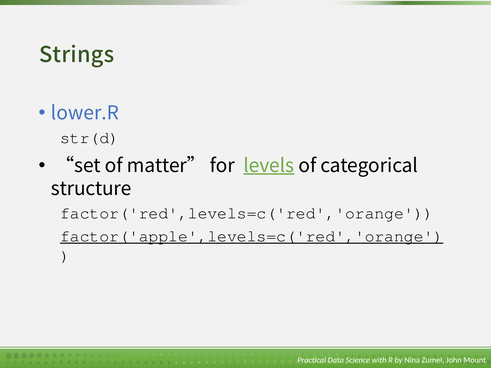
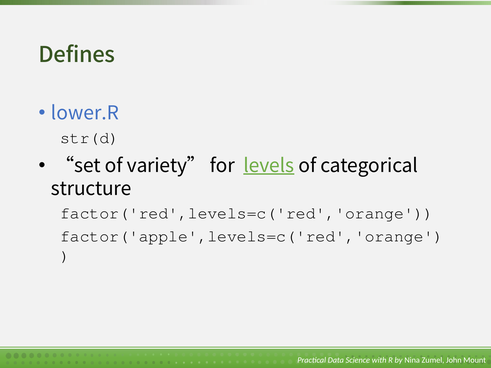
Strings: Strings -> Defines
matter: matter -> variety
factor('apple',levels=c('red','orange underline: present -> none
